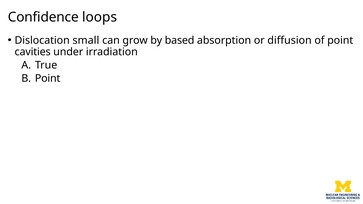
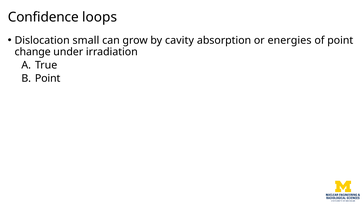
based: based -> cavity
diffusion: diffusion -> energies
cavities: cavities -> change
